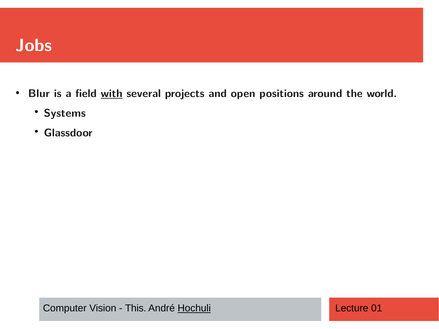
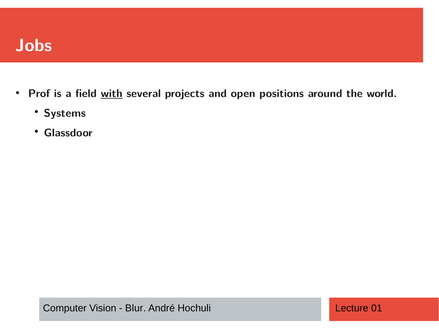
Blur: Blur -> Prof
This: This -> Blur
Hochuli underline: present -> none
